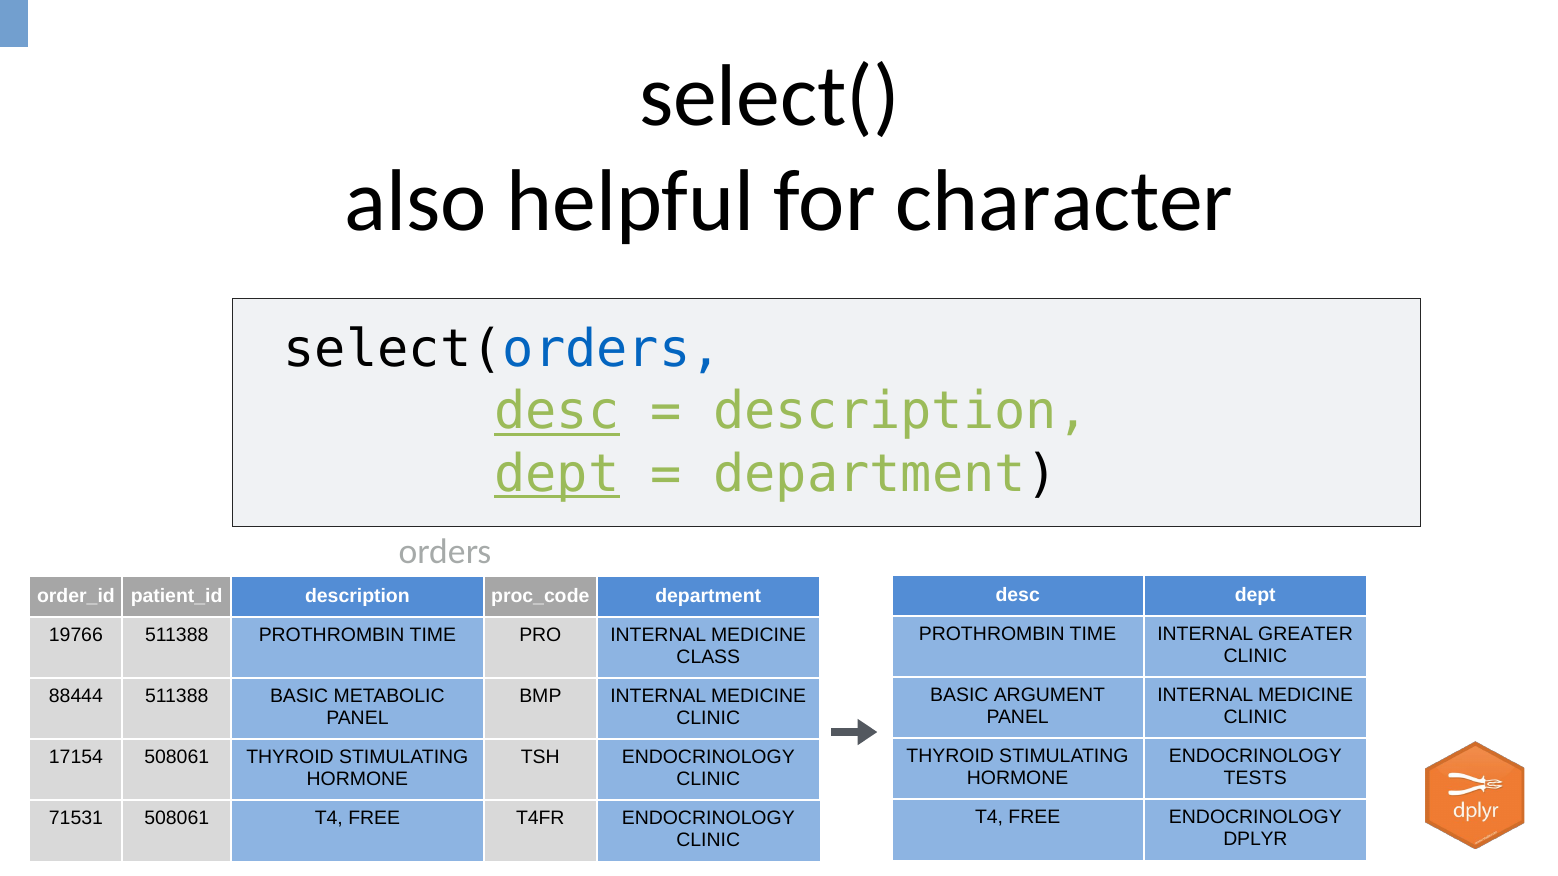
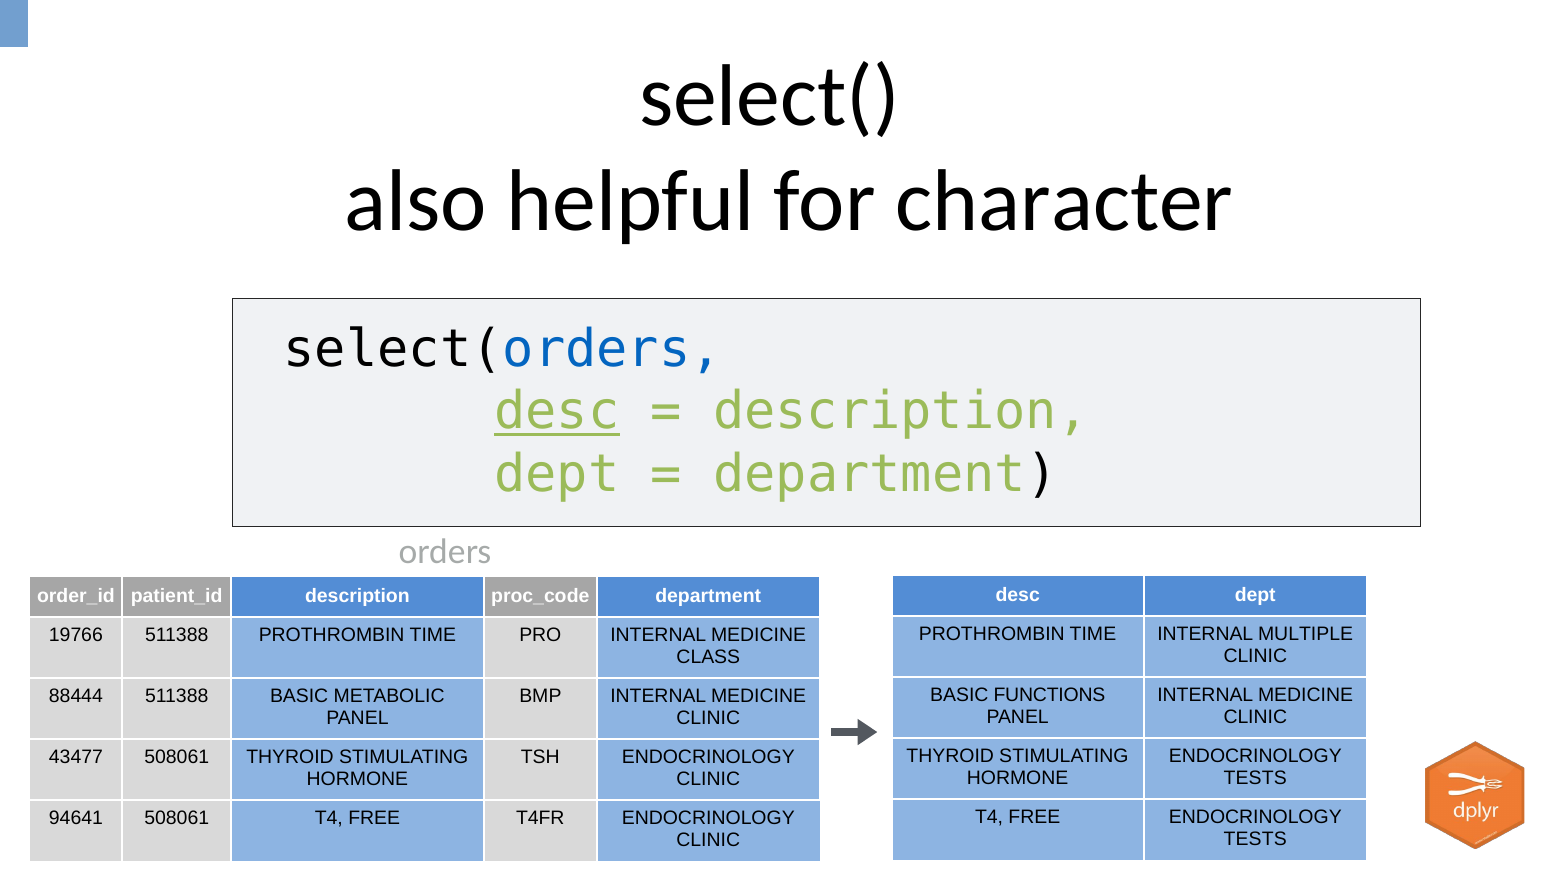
dept at (557, 474) underline: present -> none
GREATER: GREATER -> MULTIPLE
ARGUMENT: ARGUMENT -> FUNCTIONS
17154: 17154 -> 43477
71531: 71531 -> 94641
DPLYR at (1255, 839): DPLYR -> TESTS
